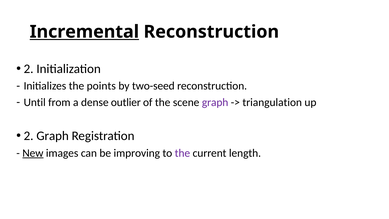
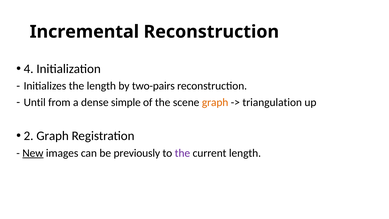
Incremental underline: present -> none
2 at (29, 69): 2 -> 4
the points: points -> length
two-seed: two-seed -> two-pairs
outlier: outlier -> simple
graph at (215, 102) colour: purple -> orange
improving: improving -> previously
